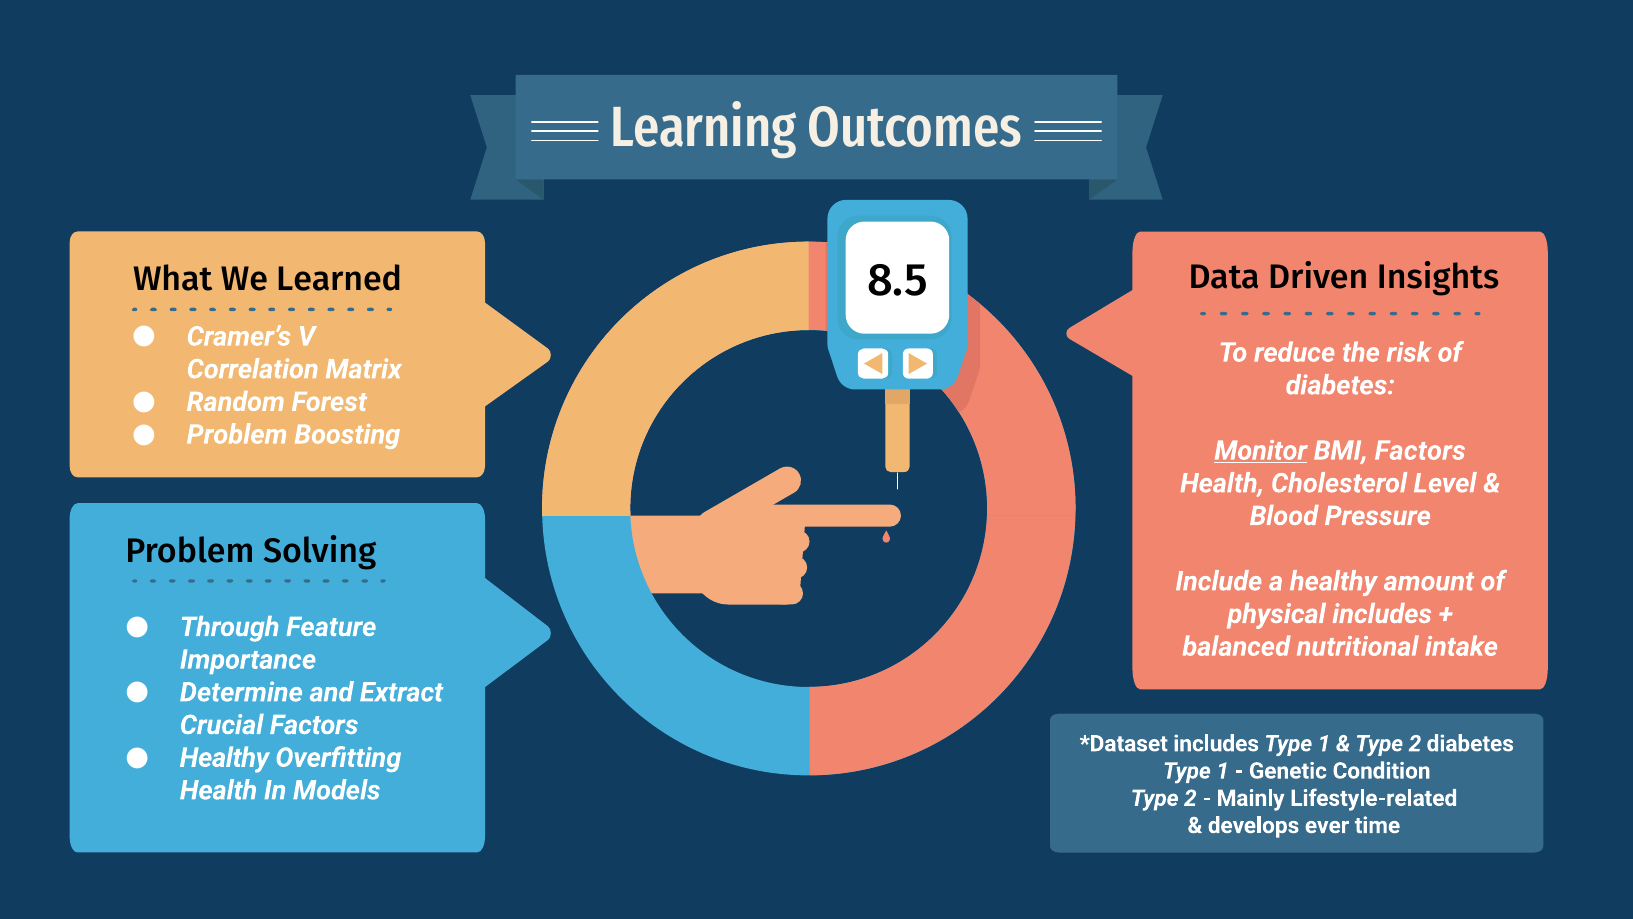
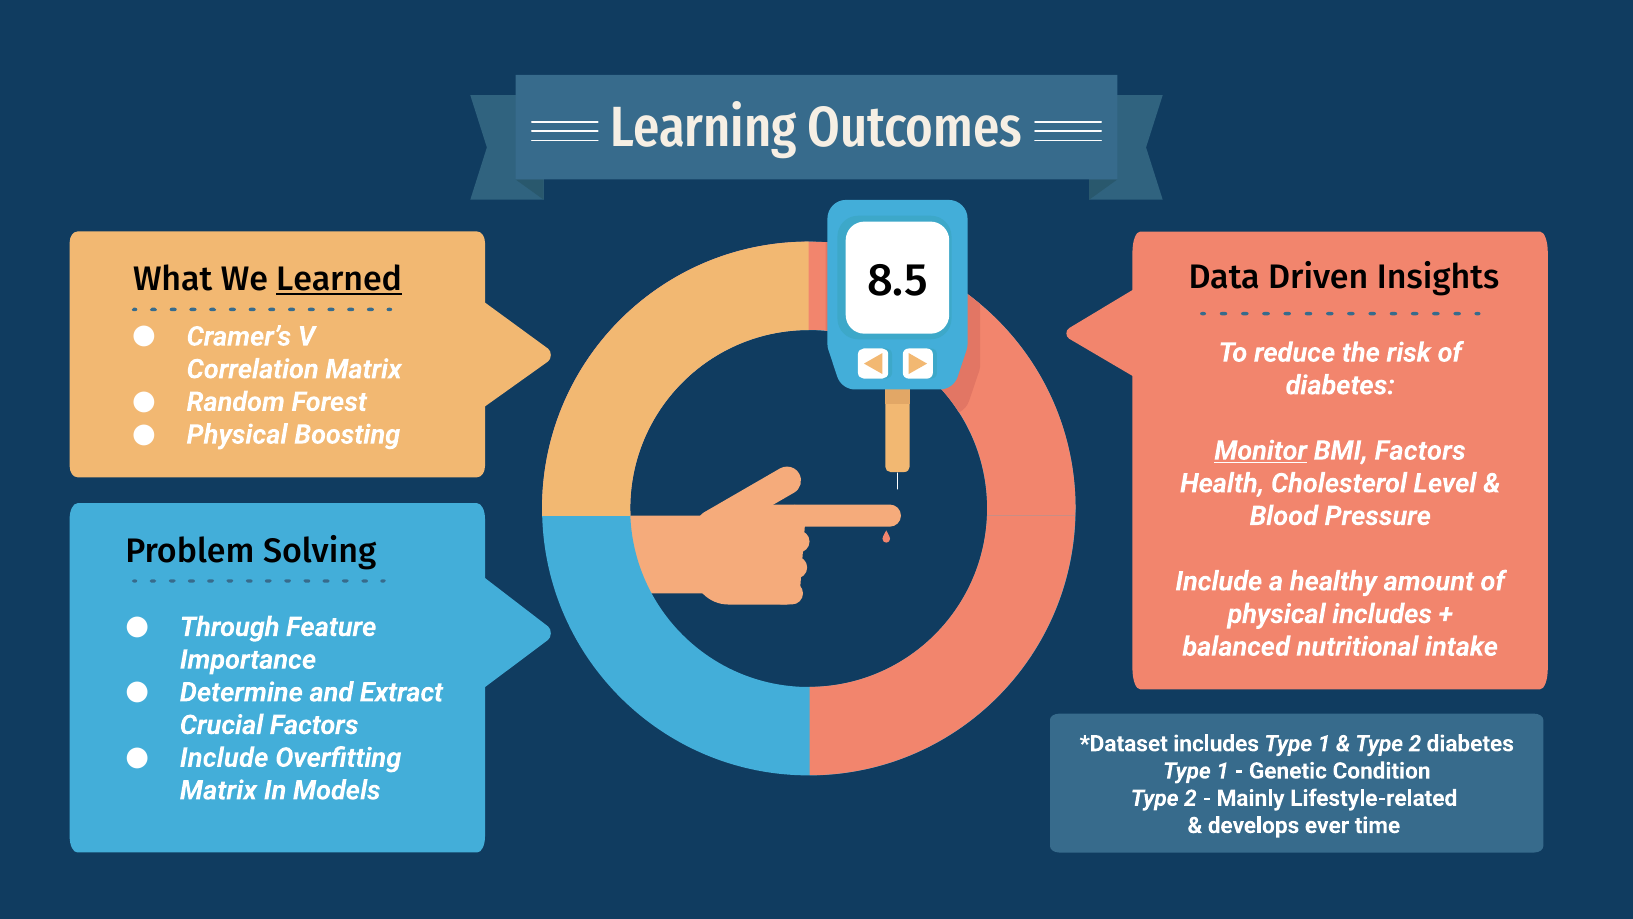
Learned underline: none -> present
Problem at (237, 434): Problem -> Physical
Healthy at (224, 757): Healthy -> Include
Health at (218, 790): Health -> Matrix
